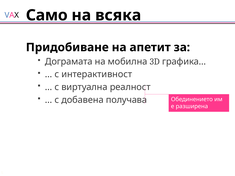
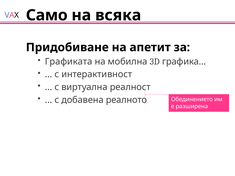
Дограмата: Дограмата -> Графиката
получава: получава -> реалното
